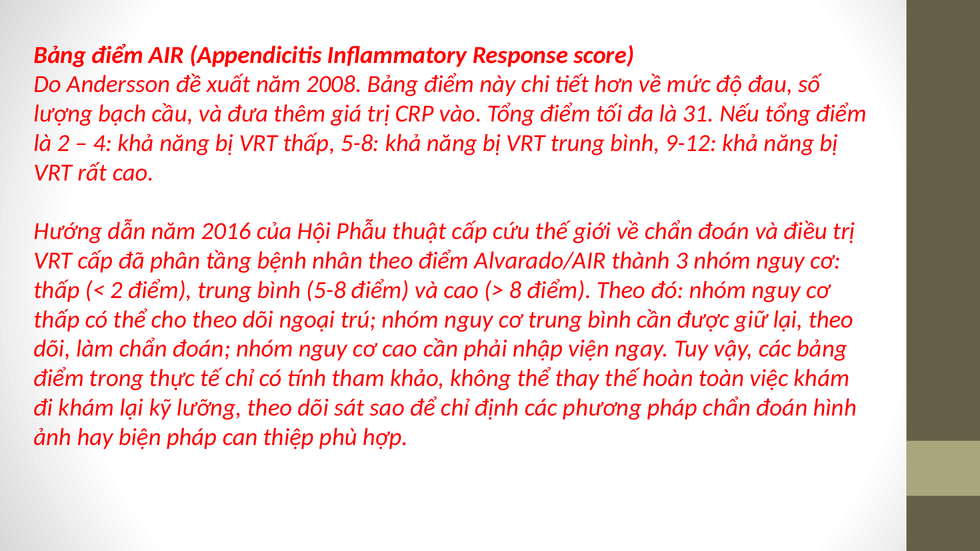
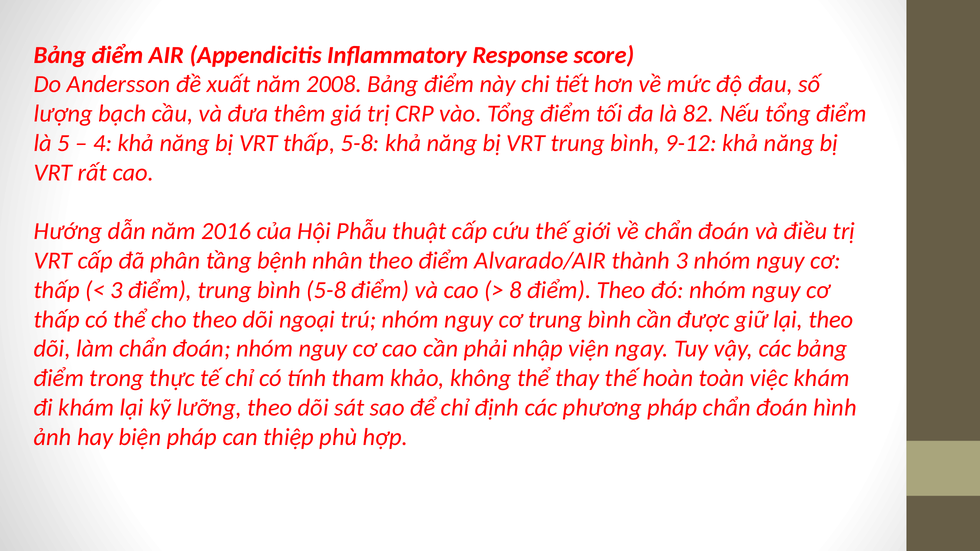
31: 31 -> 82
là 2: 2 -> 5
2 at (117, 290): 2 -> 3
